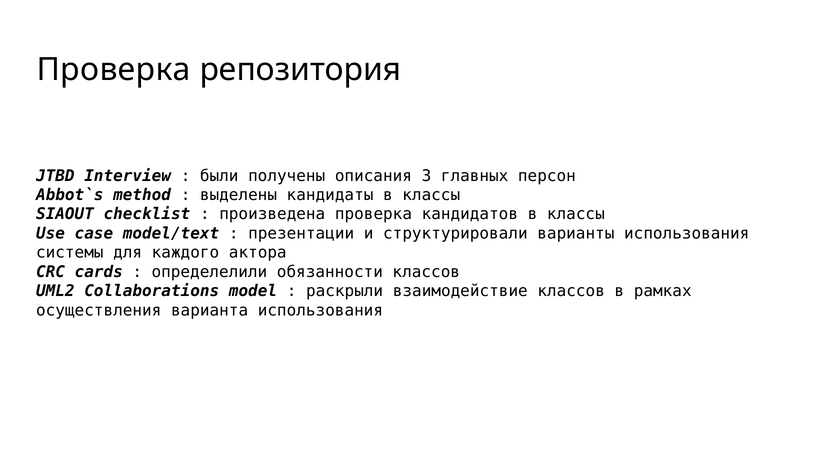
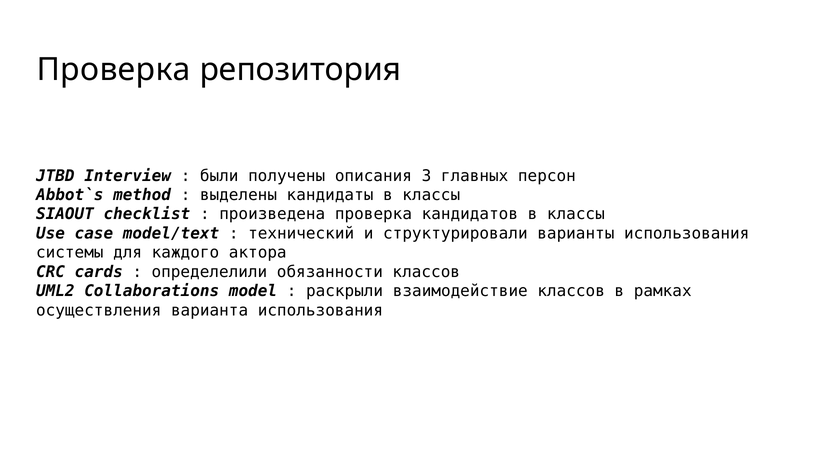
презентации: презентации -> технический
